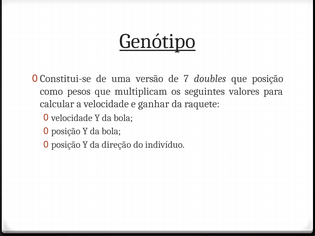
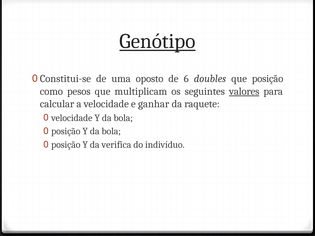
versão: versão -> oposto
7: 7 -> 6
valores underline: none -> present
direção: direção -> verifica
